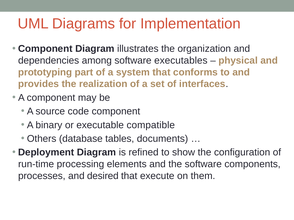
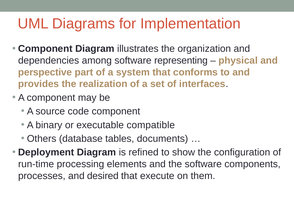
executables: executables -> representing
prototyping: prototyping -> perspective
